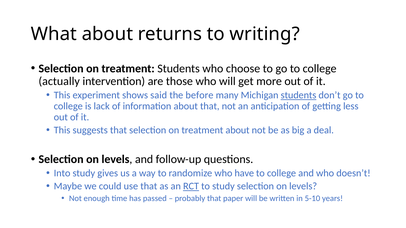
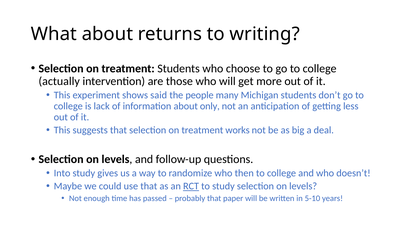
before: before -> people
students at (299, 95) underline: present -> none
about that: that -> only
treatment about: about -> works
have: have -> then
